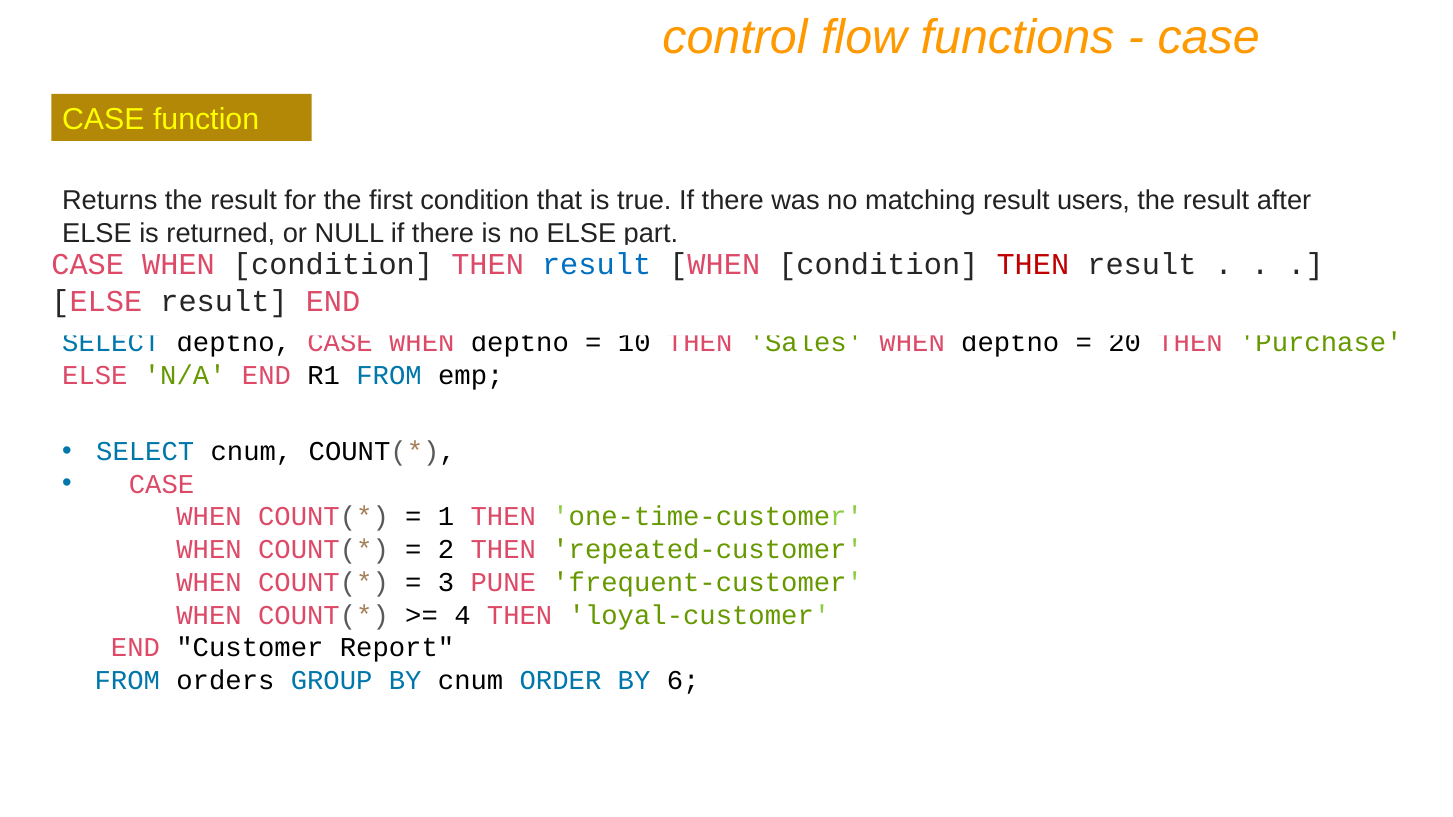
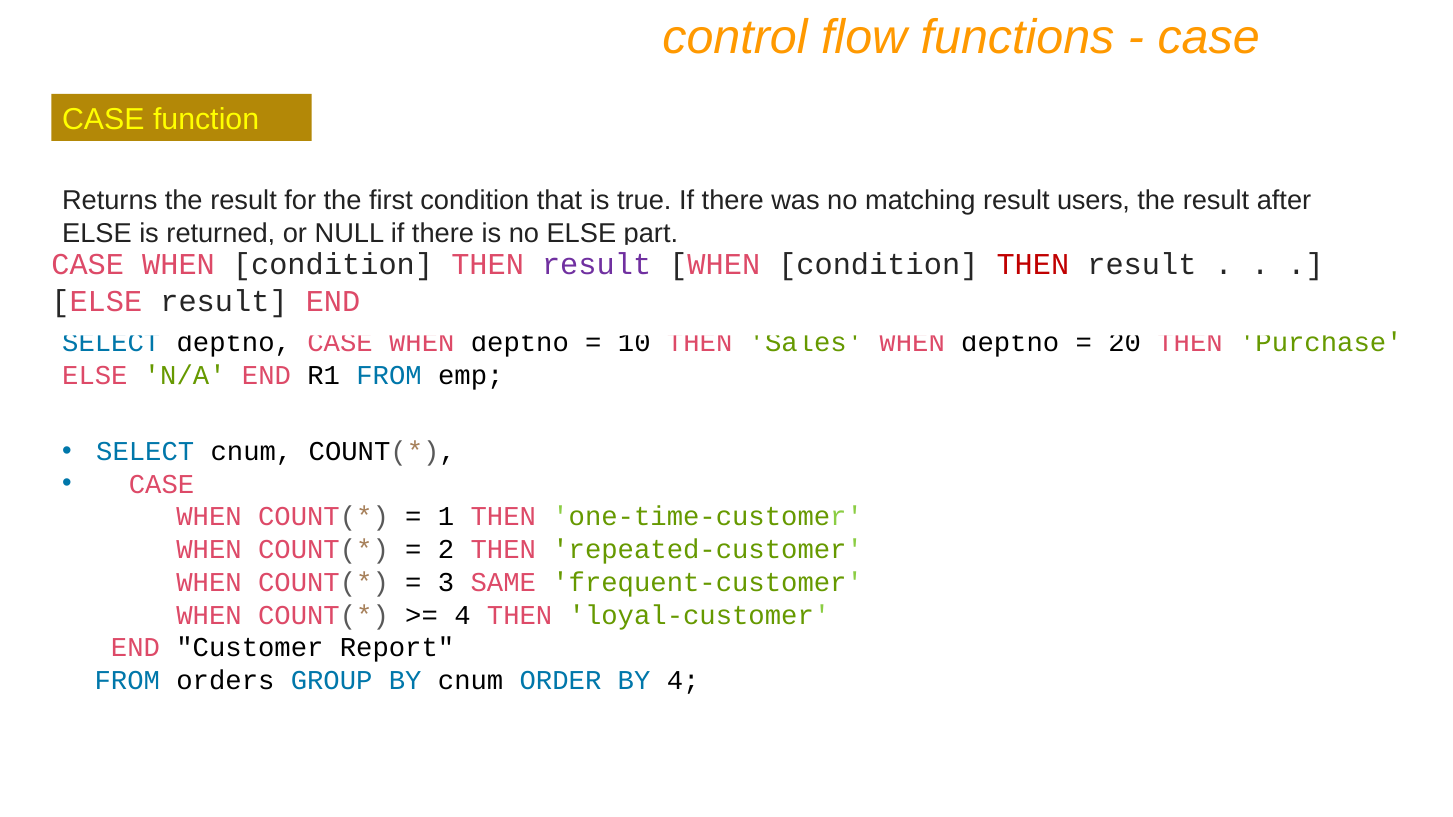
result at (597, 265) colour: blue -> purple
PUNE: PUNE -> SAME
BY 6: 6 -> 4
